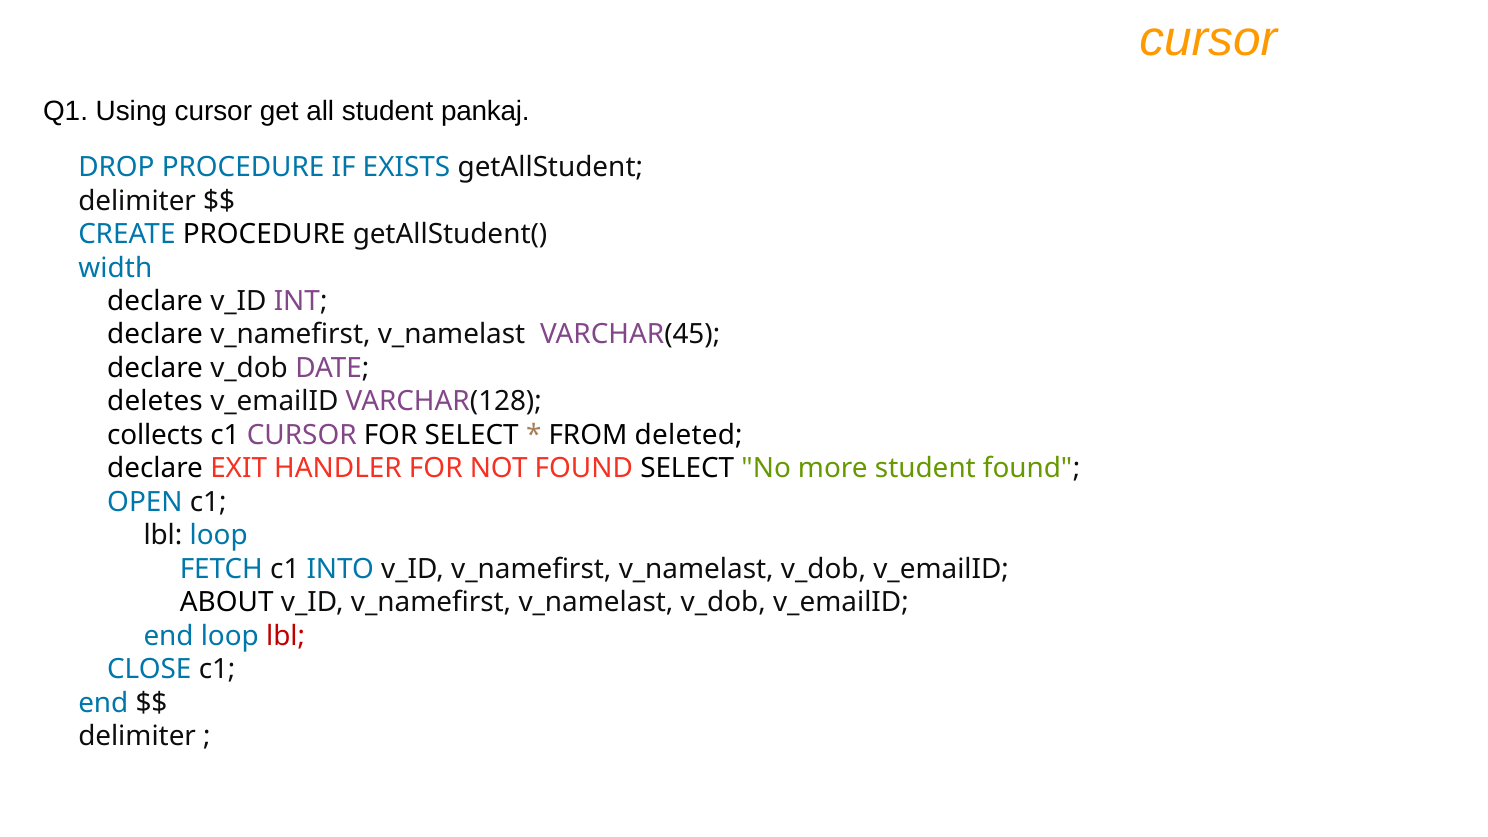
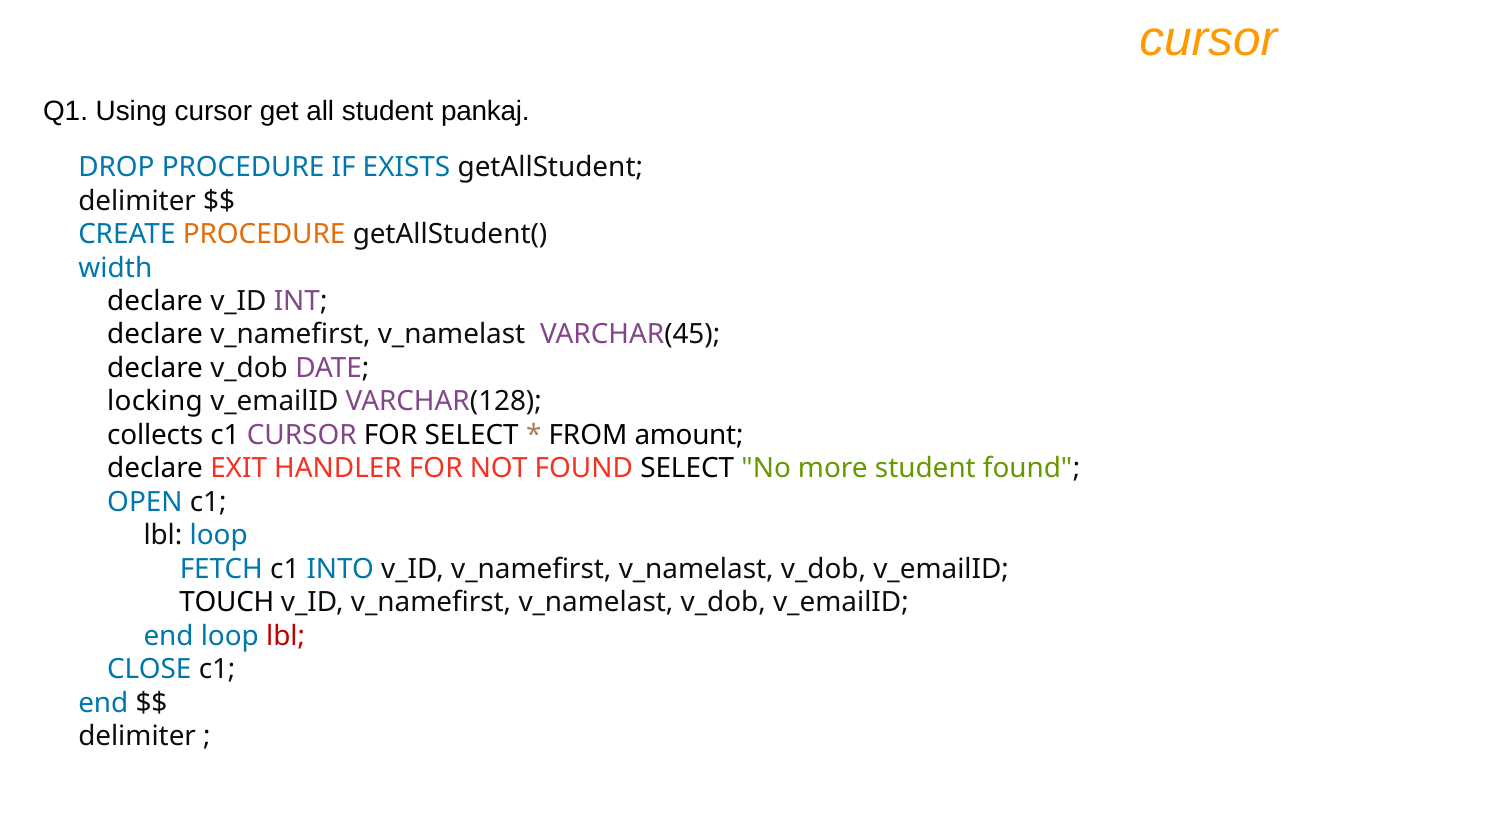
PROCEDURE at (264, 234) colour: black -> orange
deletes: deletes -> locking
deleted: deleted -> amount
ABOUT: ABOUT -> TOUCH
